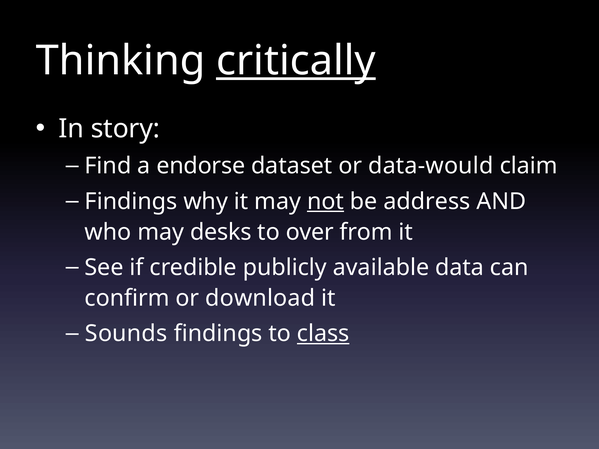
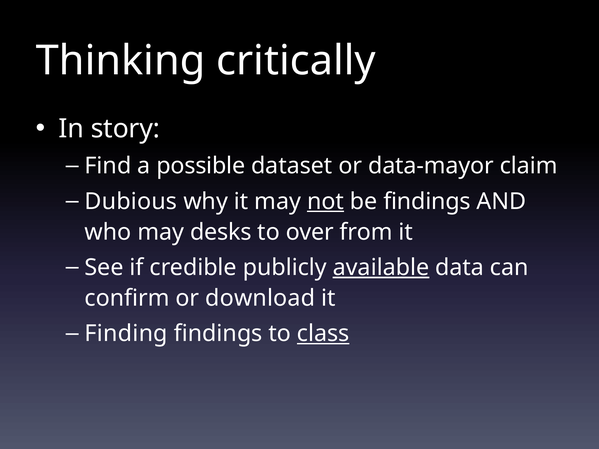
critically underline: present -> none
endorse: endorse -> possible
data-would: data-would -> data-mayor
Findings at (131, 201): Findings -> Dubious
be address: address -> findings
available underline: none -> present
Sounds: Sounds -> Finding
